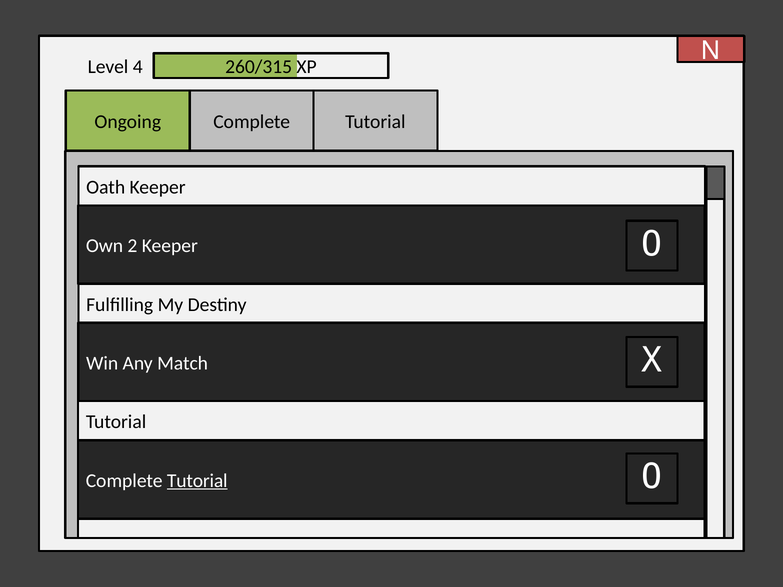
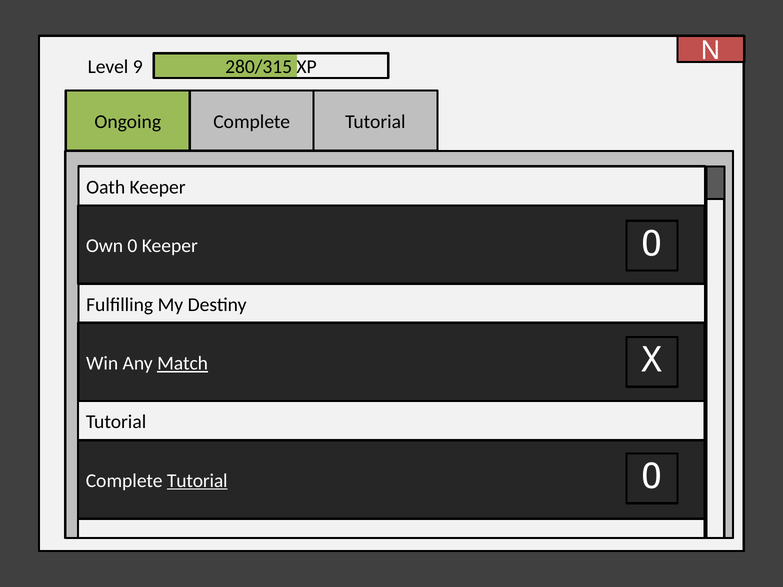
4: 4 -> 9
260/315: 260/315 -> 280/315
2: 2 -> 0
Match underline: none -> present
